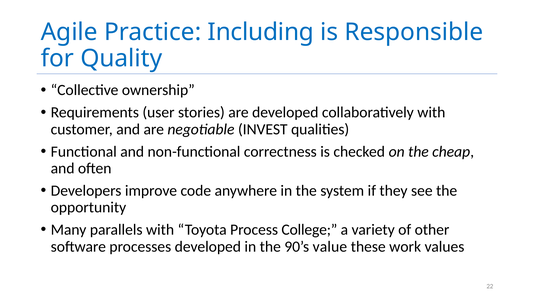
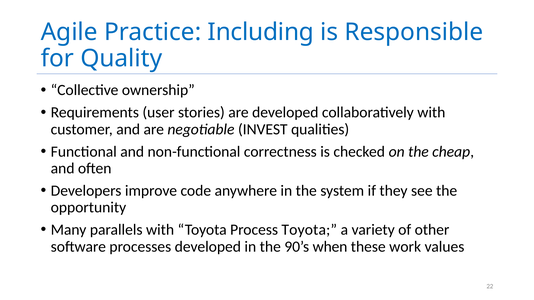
Process College: College -> Toyota
value: value -> when
